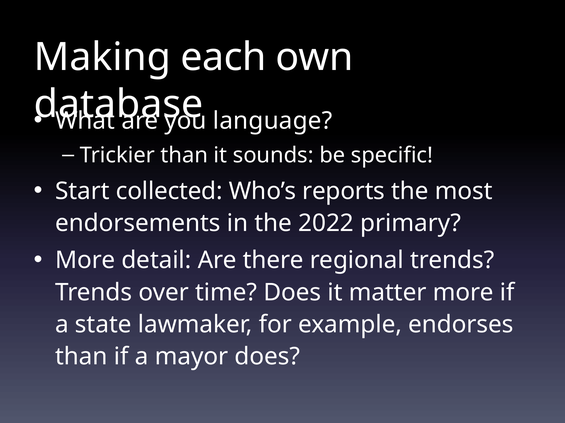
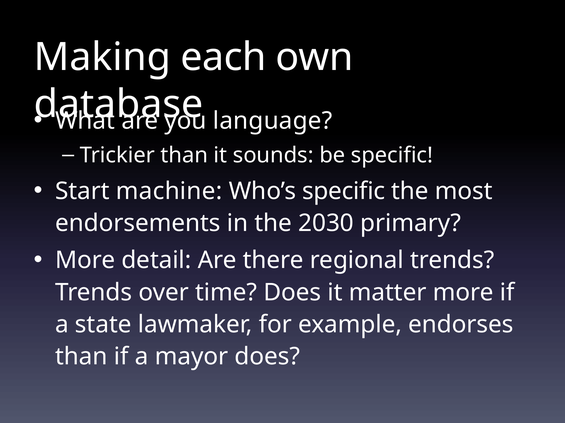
collected: collected -> machine
Who’s reports: reports -> specific
2022: 2022 -> 2030
